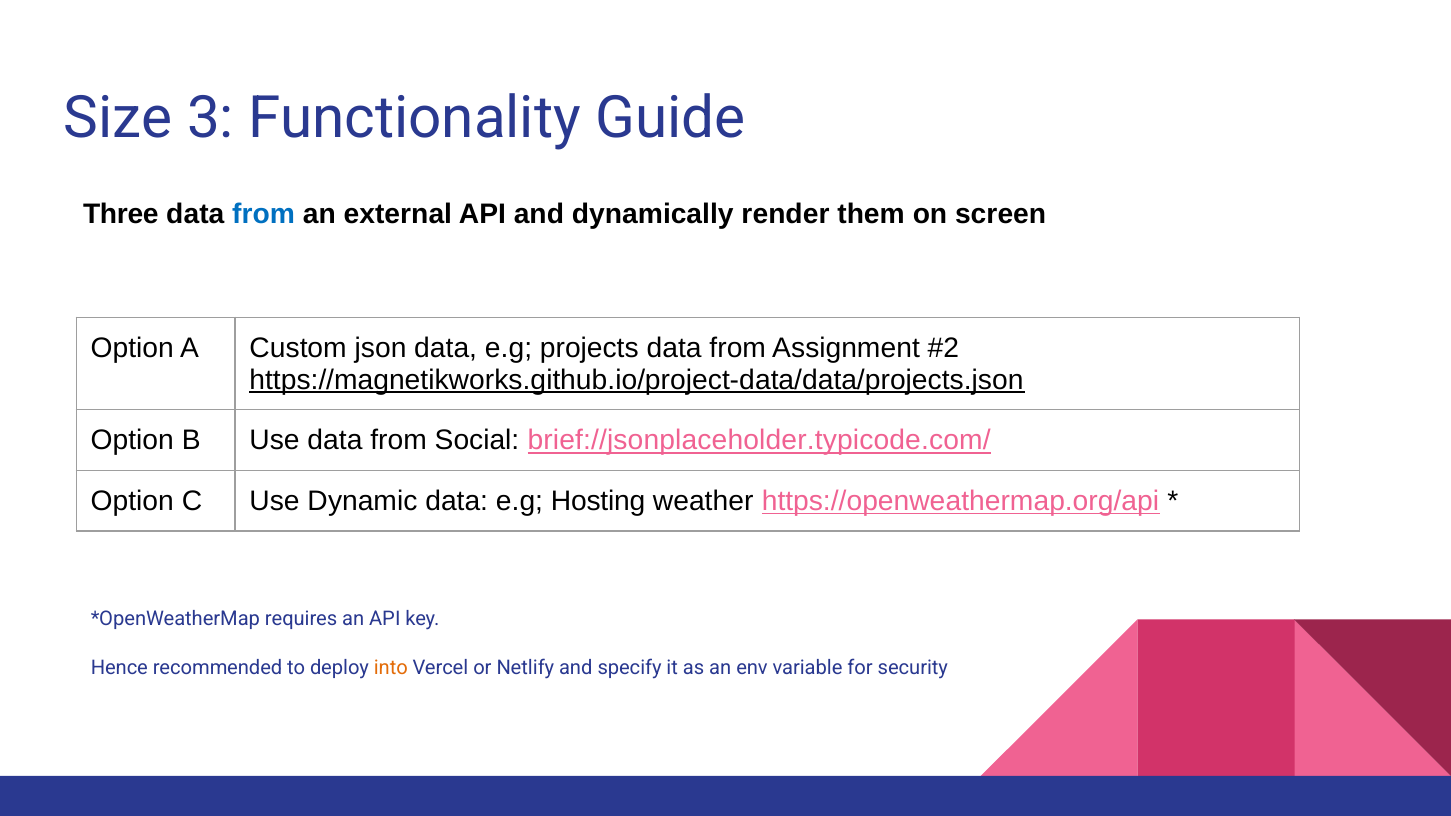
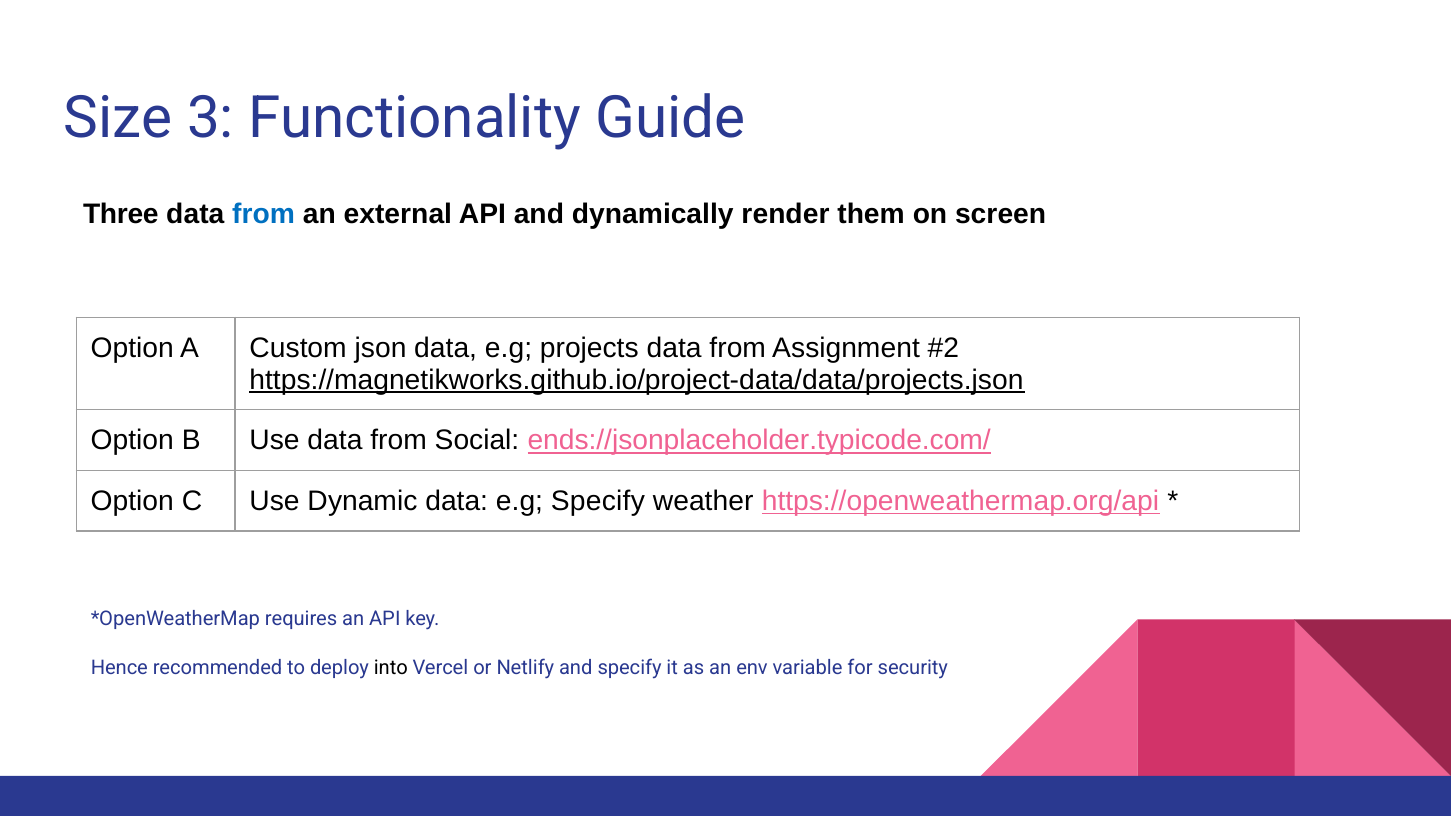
brief://jsonplaceholder.typicode.com/: brief://jsonplaceholder.typicode.com/ -> ends://jsonplaceholder.typicode.com/
e.g Hosting: Hosting -> Specify
into colour: orange -> black
